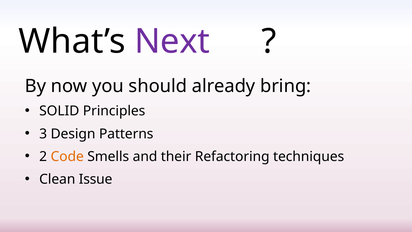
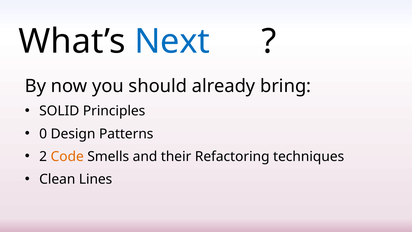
Next colour: purple -> blue
3: 3 -> 0
Issue: Issue -> Lines
